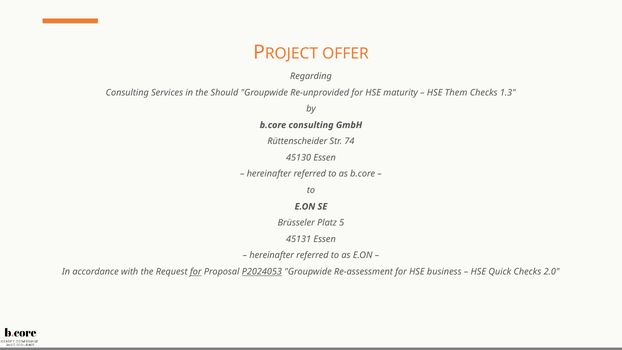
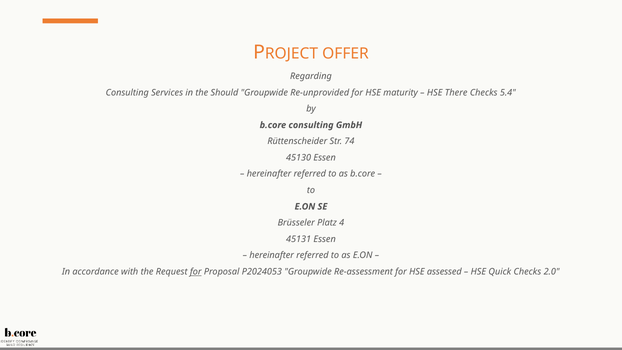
Them: Them -> There
1.3: 1.3 -> 5.4
5: 5 -> 4
P2024053 underline: present -> none
business: business -> assessed
